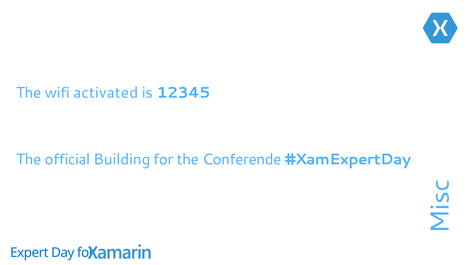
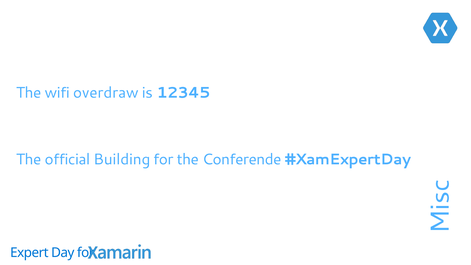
activated: activated -> overdraw
